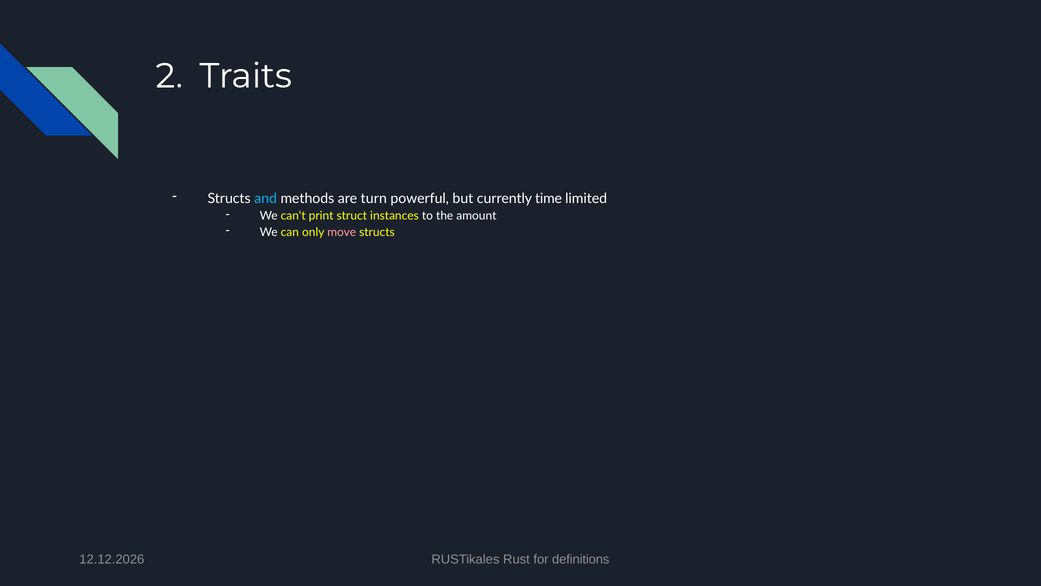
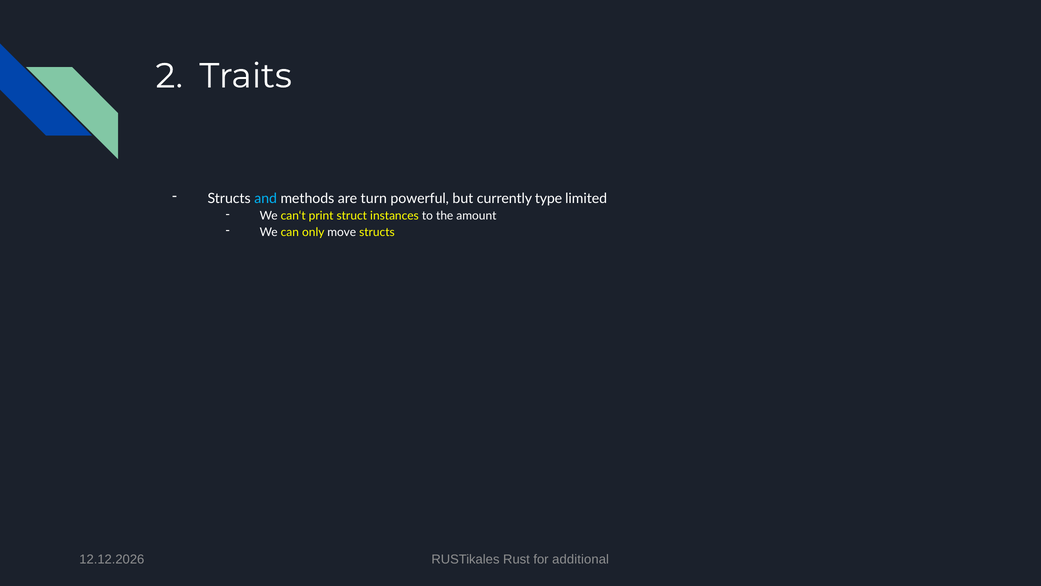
time: time -> type
move colour: pink -> white
definitions: definitions -> additional
